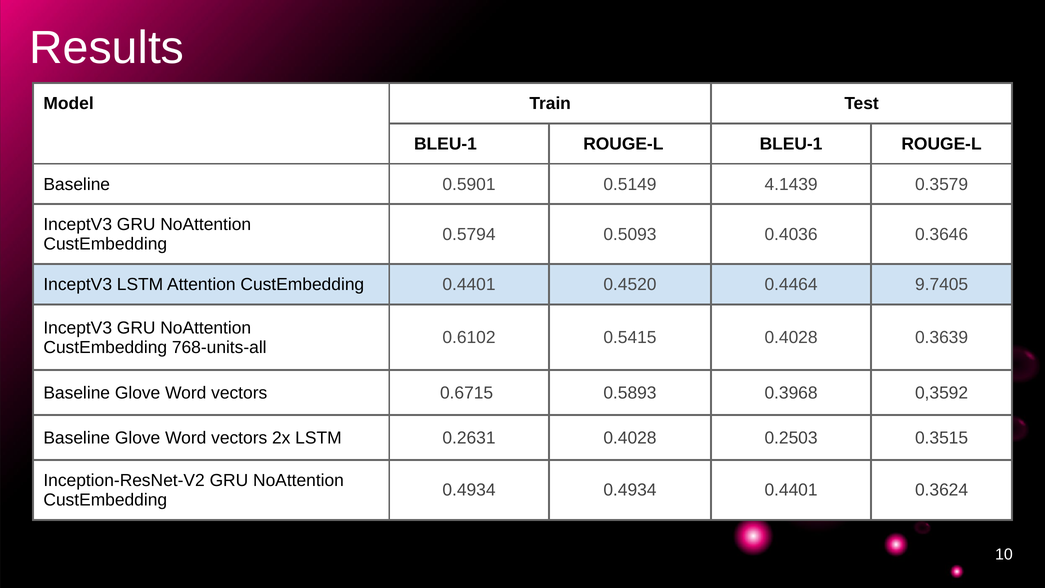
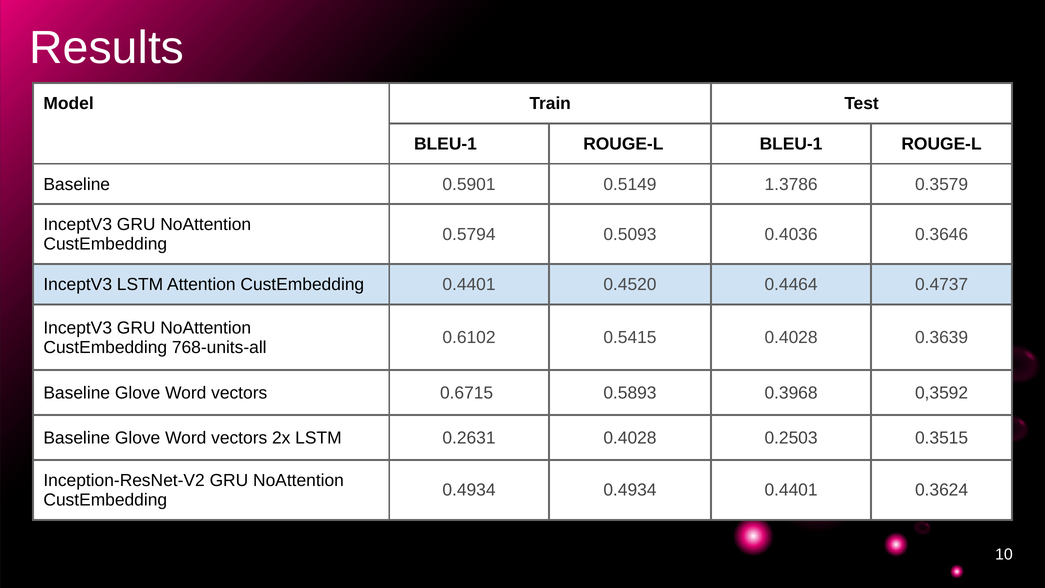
4.1439: 4.1439 -> 1.3786
9.7405: 9.7405 -> 0.4737
